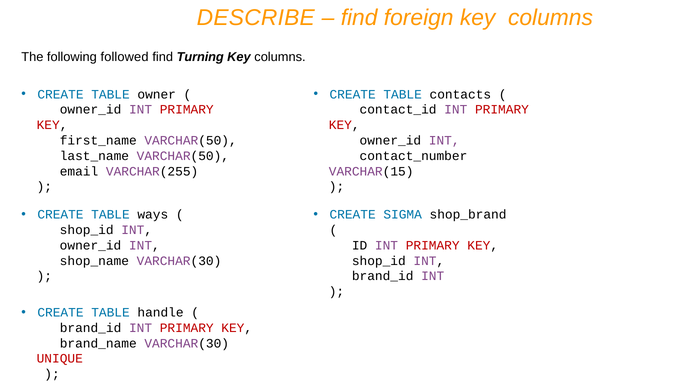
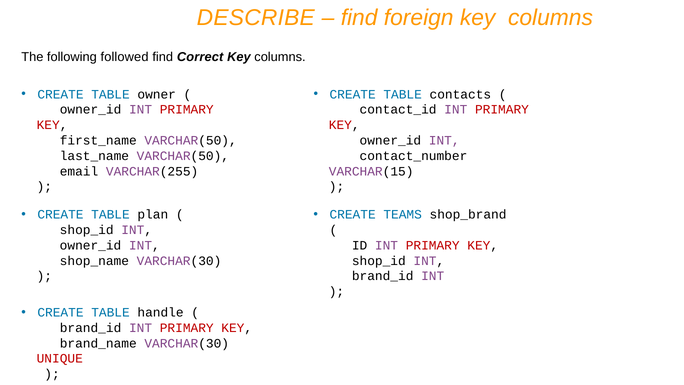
Turning: Turning -> Correct
ways: ways -> plan
SIGMA: SIGMA -> TEAMS
